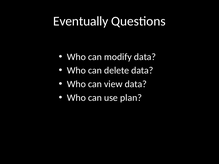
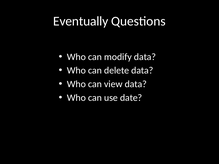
plan: plan -> date
